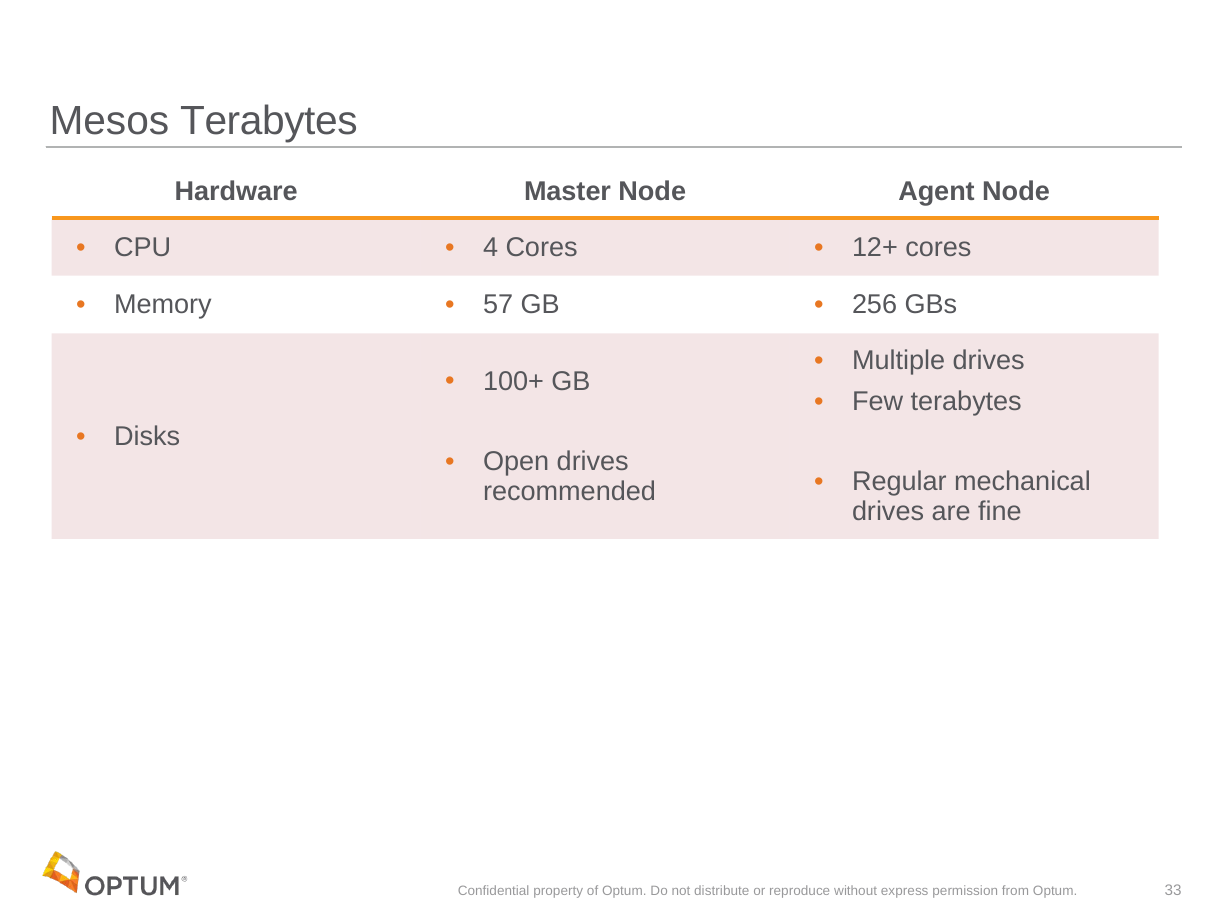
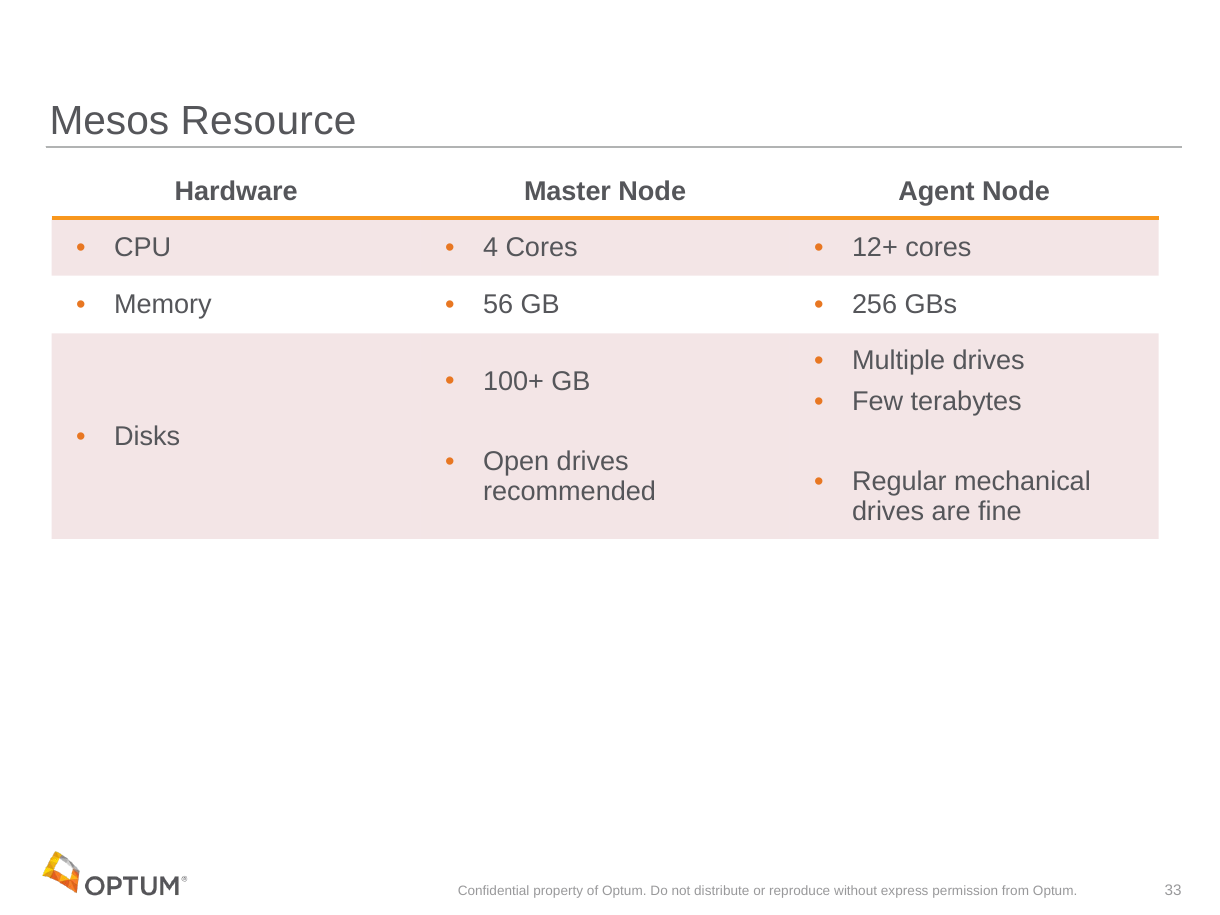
Mesos Terabytes: Terabytes -> Resource
57: 57 -> 56
